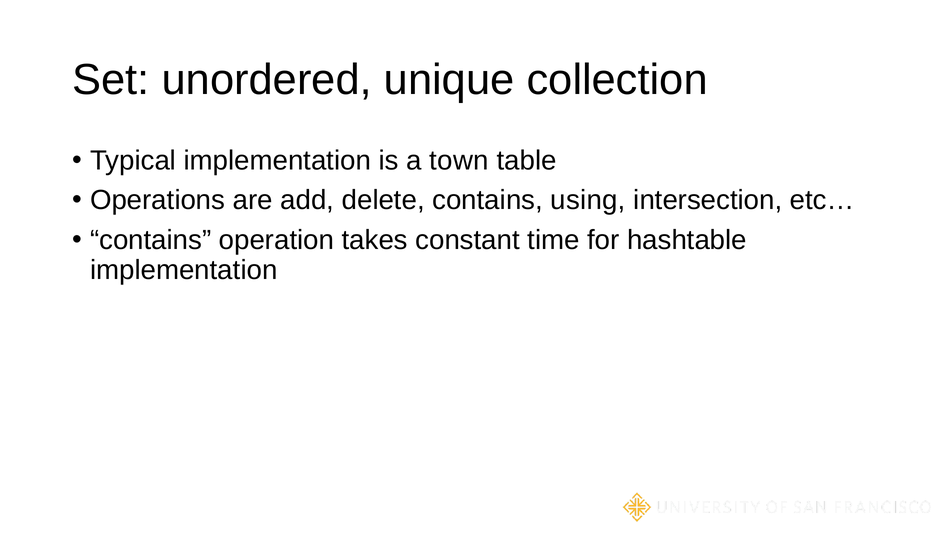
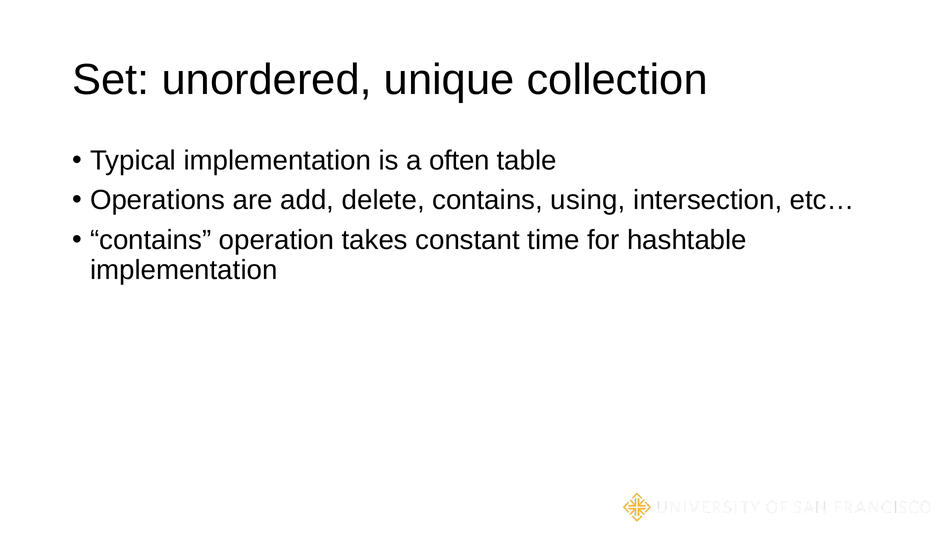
town: town -> often
